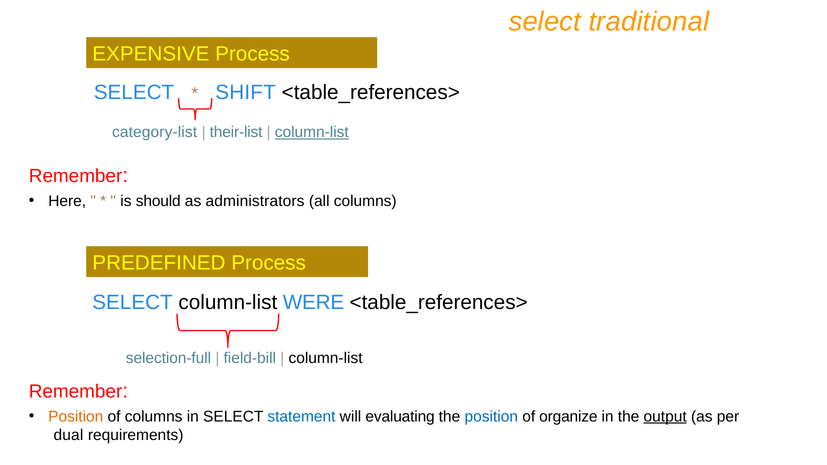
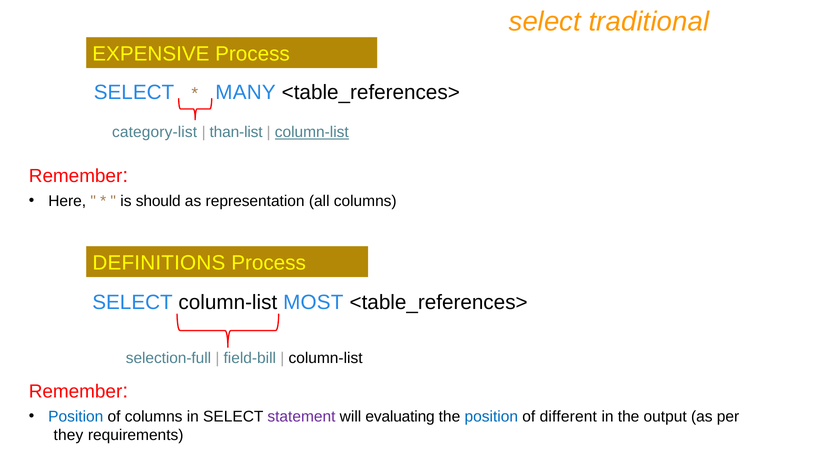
SHIFT: SHIFT -> MANY
their-list: their-list -> than-list
administrators: administrators -> representation
PREDEFINED: PREDEFINED -> DEFINITIONS
WERE: WERE -> MOST
Position at (76, 417) colour: orange -> blue
statement colour: blue -> purple
organize: organize -> different
output underline: present -> none
dual: dual -> they
